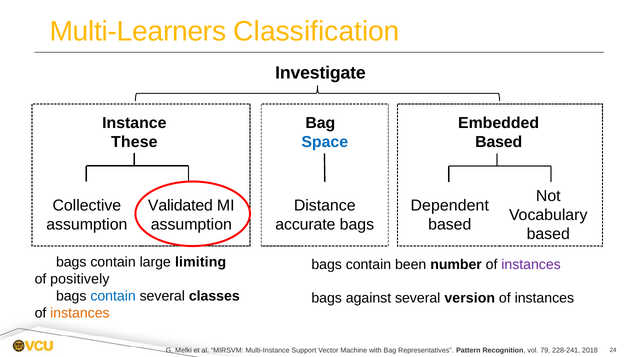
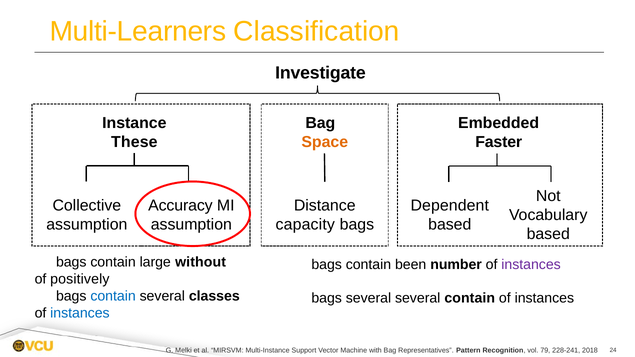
Based at (499, 142): Based -> Faster
Space colour: blue -> orange
Validated: Validated -> Accuracy
accurate: accurate -> capacity
limiting: limiting -> without
bags against: against -> several
several version: version -> contain
instances at (80, 313) colour: orange -> blue
